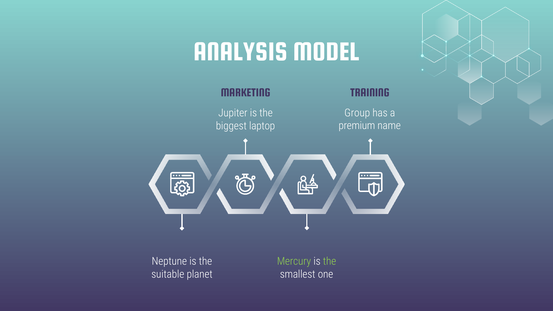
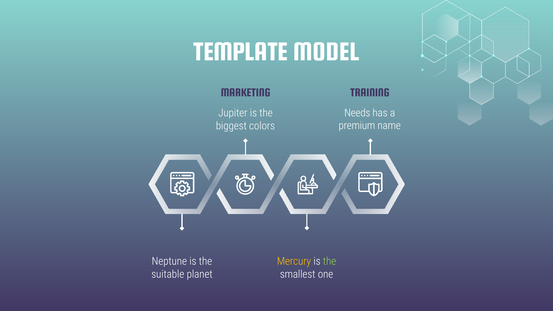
ANALYSIS: ANALYSIS -> TEMPLATE
Group: Group -> Needs
laptop: laptop -> colors
Mercury colour: light green -> yellow
